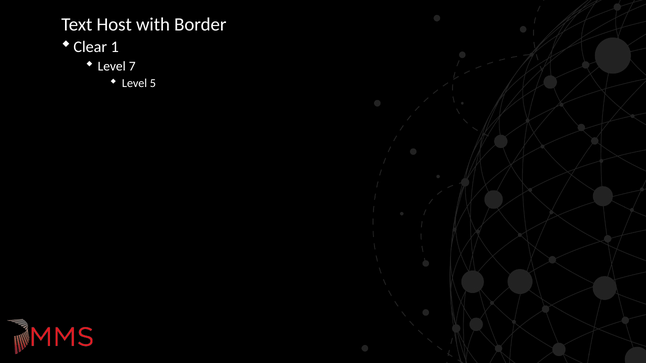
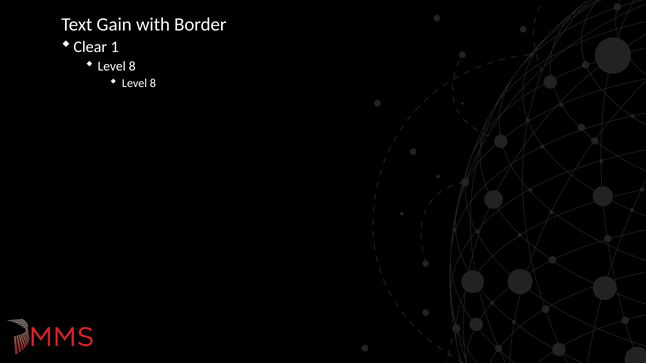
Host: Host -> Gain
7 at (132, 66): 7 -> 8
5 at (153, 83): 5 -> 8
